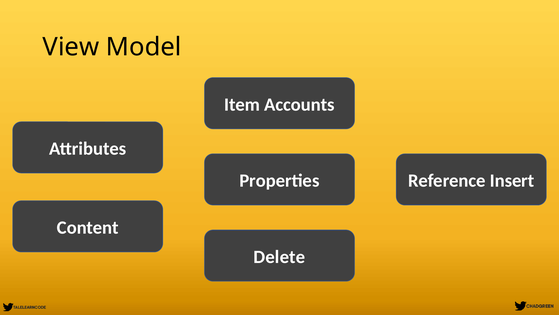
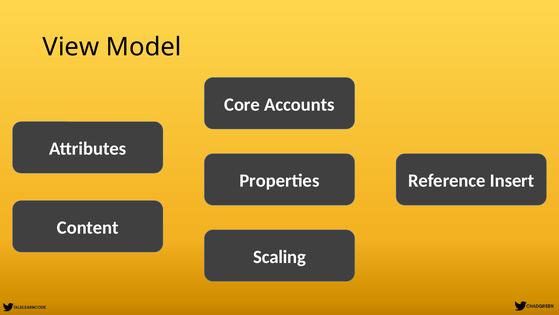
Item: Item -> Core
Delete: Delete -> Scaling
